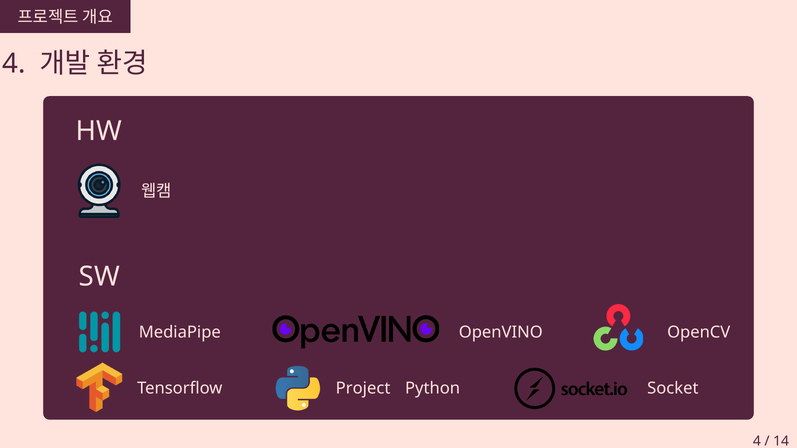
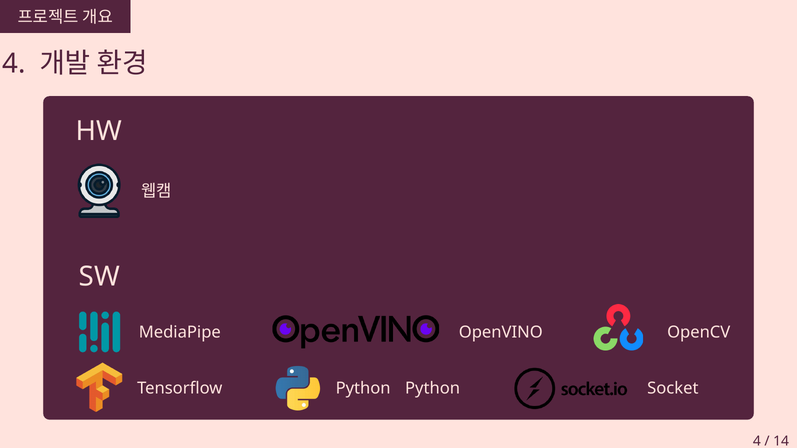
Tensorflow Project: Project -> Python
